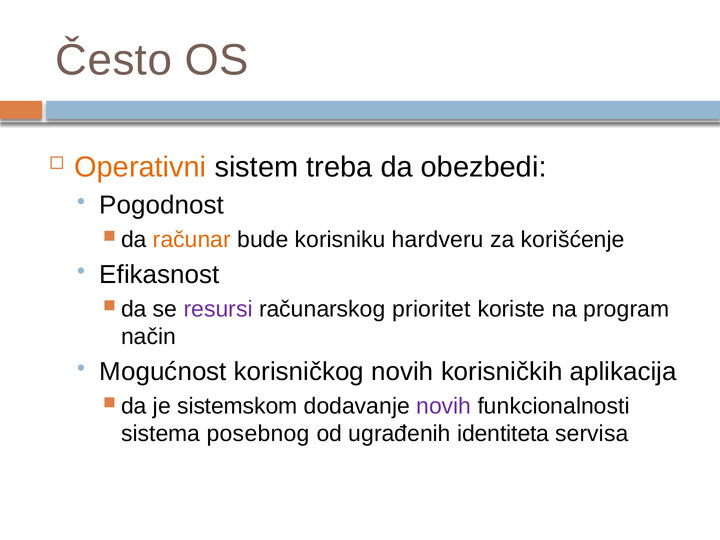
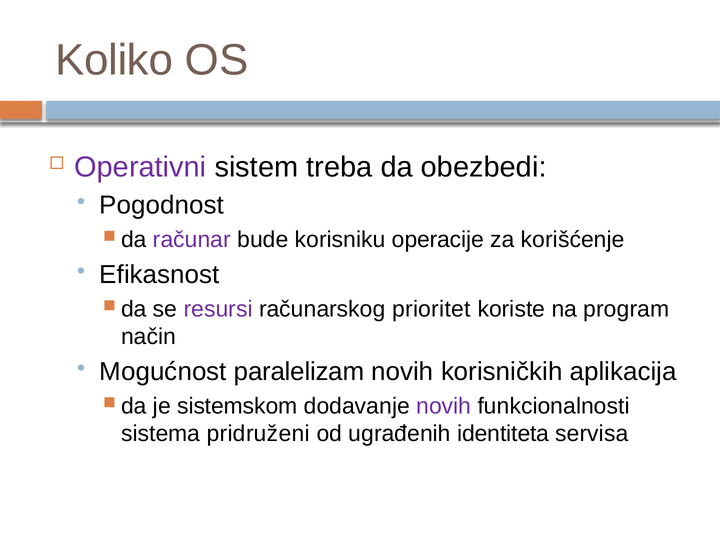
Često: Često -> Koliko
Operativni colour: orange -> purple
računar colour: orange -> purple
hardveru: hardveru -> operacije
korisničkog: korisničkog -> paralelizam
posebnog: posebnog -> pridruženi
